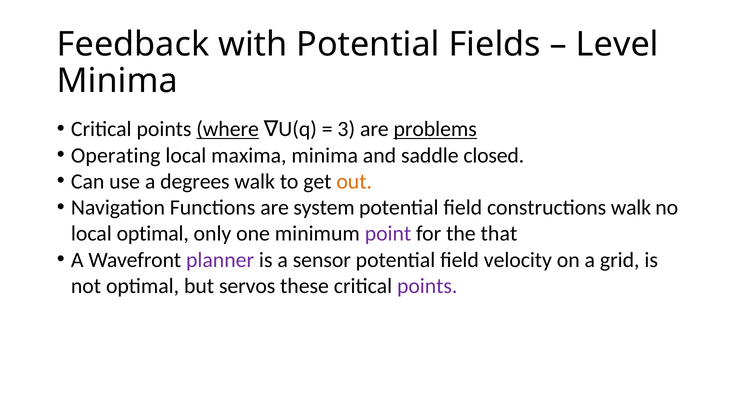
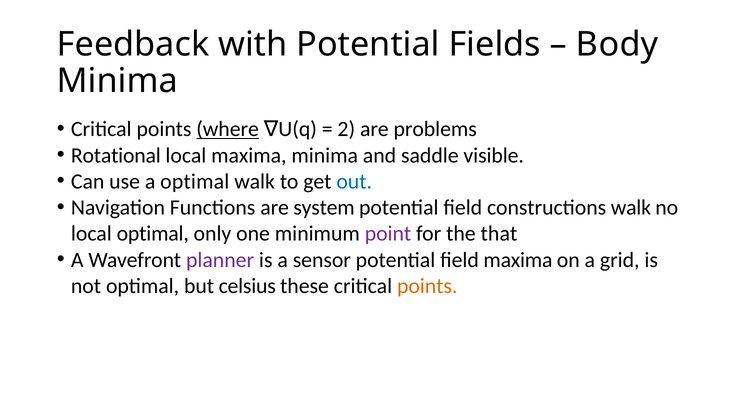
Level: Level -> Body
3: 3 -> 2
problems underline: present -> none
Operating: Operating -> Rotational
closed: closed -> visible
a degrees: degrees -> optimal
out colour: orange -> blue
field velocity: velocity -> maxima
servos: servos -> celsius
points at (427, 286) colour: purple -> orange
